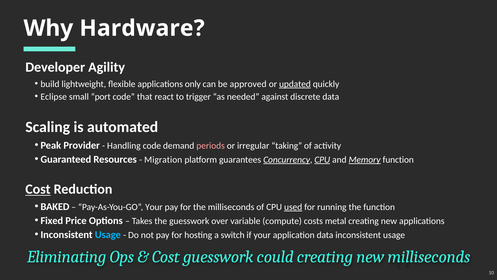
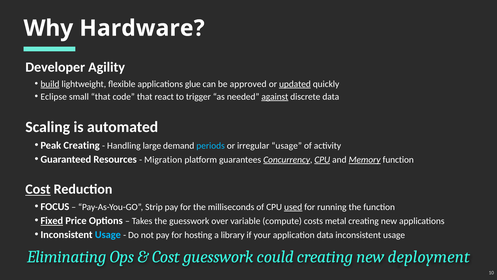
build underline: none -> present
only: only -> glue
small port: port -> that
against underline: none -> present
Peak Provider: Provider -> Creating
Handling code: code -> large
periods colour: pink -> light blue
irregular taking: taking -> usage
BAKED: BAKED -> FOCUS
Pay-As-You-GO Your: Your -> Strip
Fixed underline: none -> present
switch: switch -> library
new milliseconds: milliseconds -> deployment
